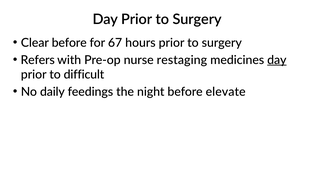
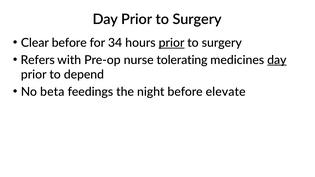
67: 67 -> 34
prior at (172, 43) underline: none -> present
restaging: restaging -> tolerating
difficult: difficult -> depend
daily: daily -> beta
